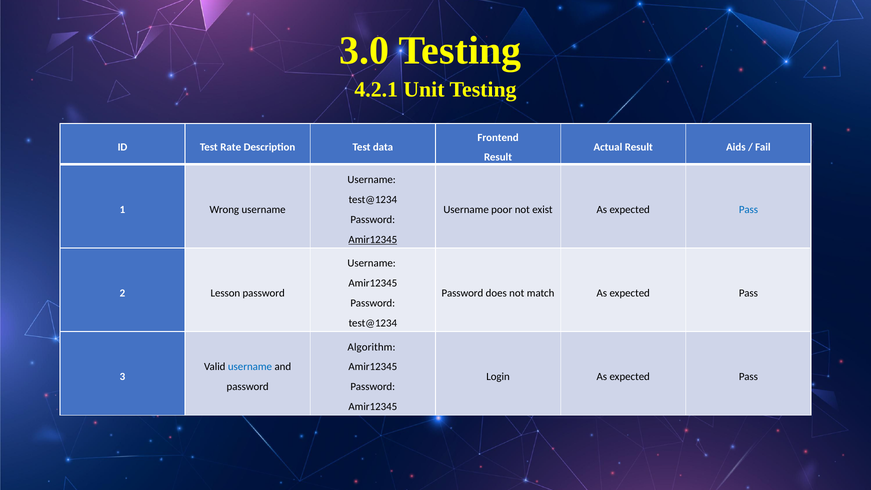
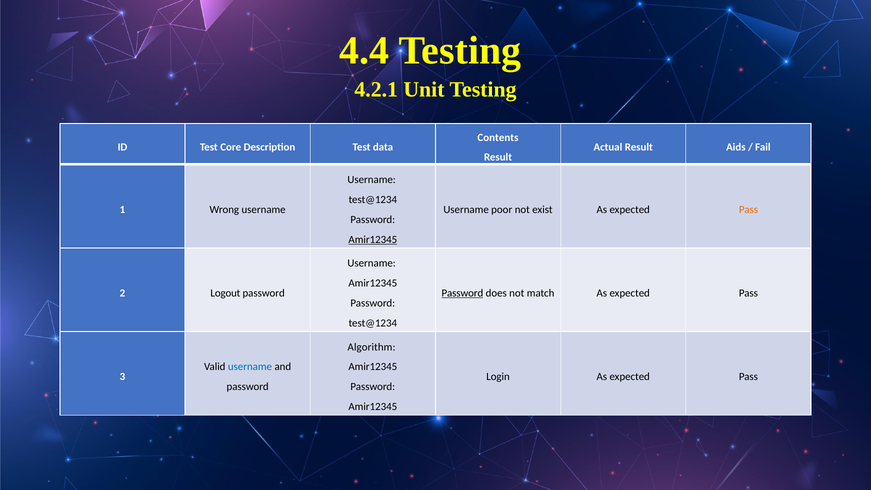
3.0: 3.0 -> 4.4
Frontend: Frontend -> Contents
Rate: Rate -> Core
Pass at (748, 210) colour: blue -> orange
Lesson: Lesson -> Logout
Password at (462, 293) underline: none -> present
